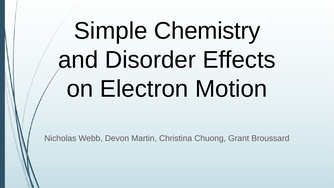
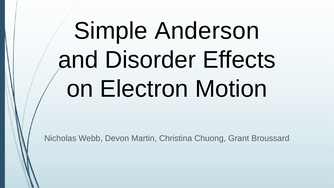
Chemistry: Chemistry -> Anderson
